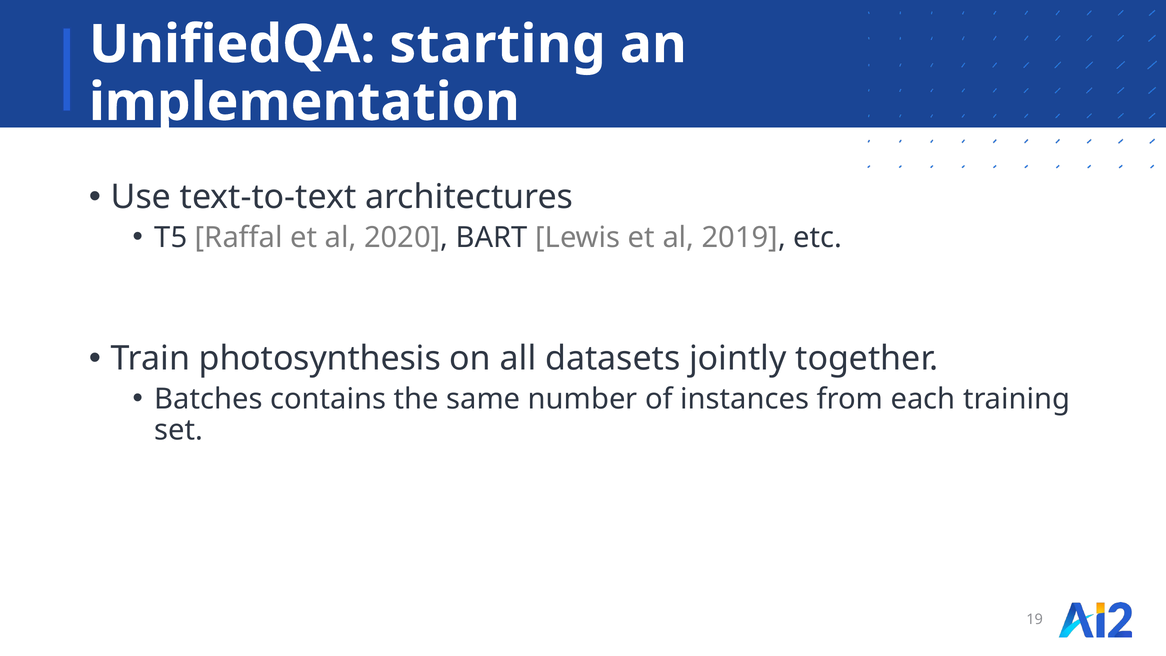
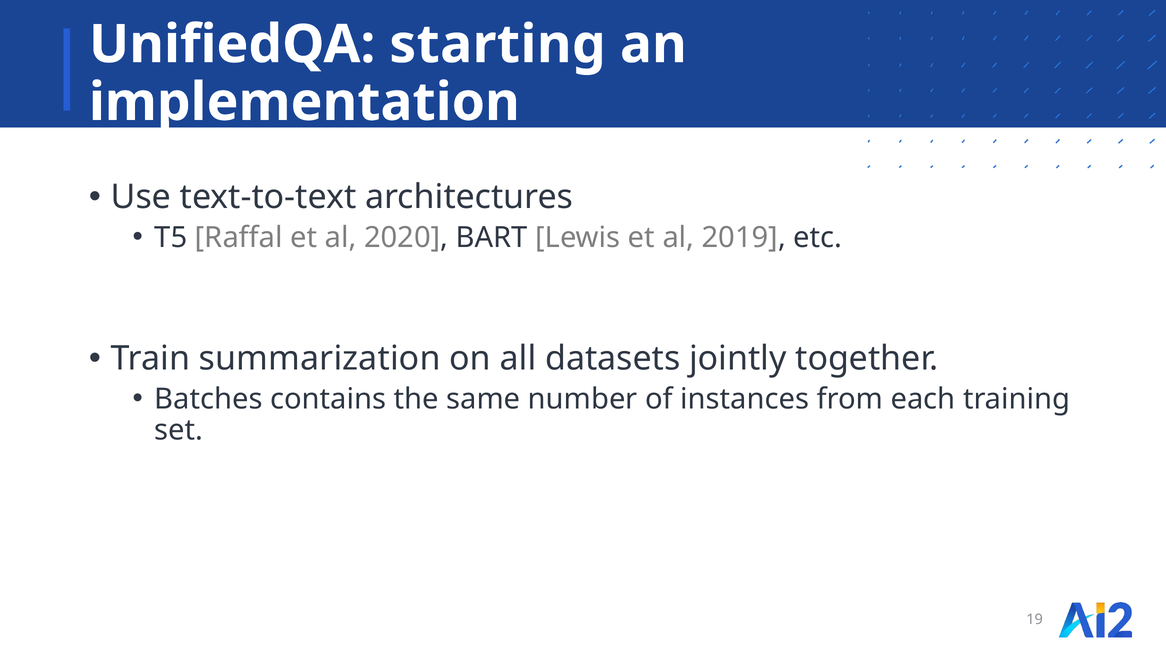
photosynthesis: photosynthesis -> summarization
